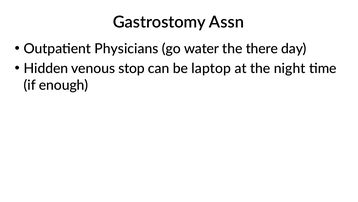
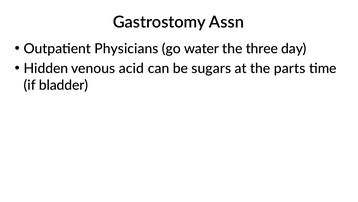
there: there -> three
stop: stop -> acid
laptop: laptop -> sugars
night: night -> parts
enough: enough -> bladder
